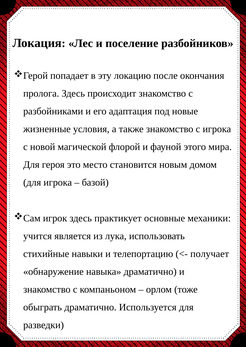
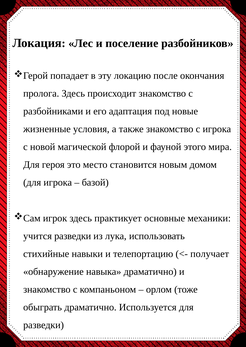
учится является: является -> разведки
